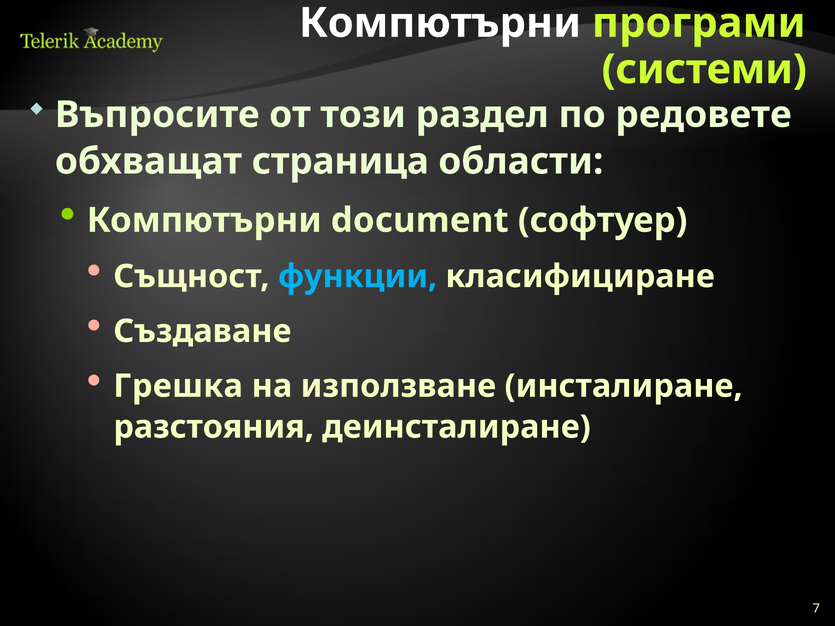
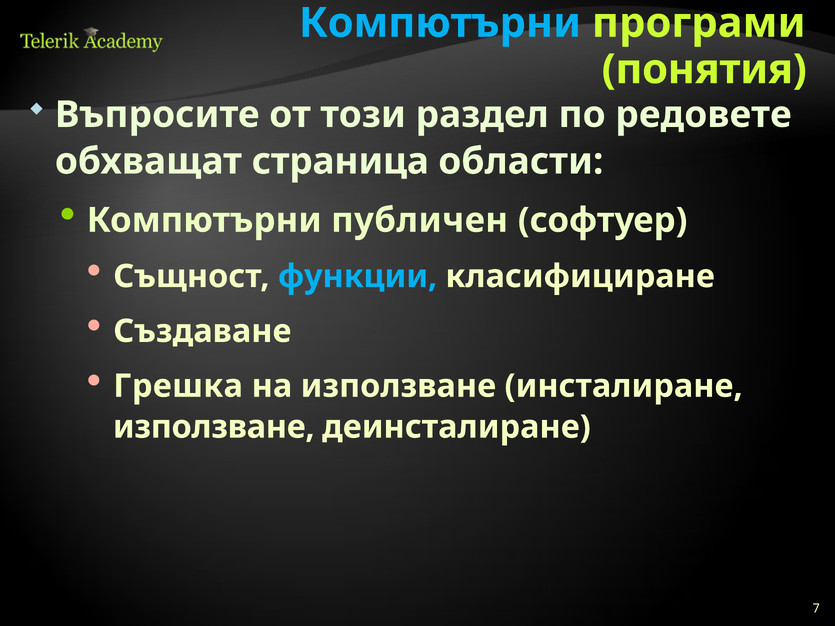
Компютърни at (440, 23) colour: white -> light blue
системи: системи -> понятия
document: document -> публичен
разстояния at (214, 427): разстояния -> използване
